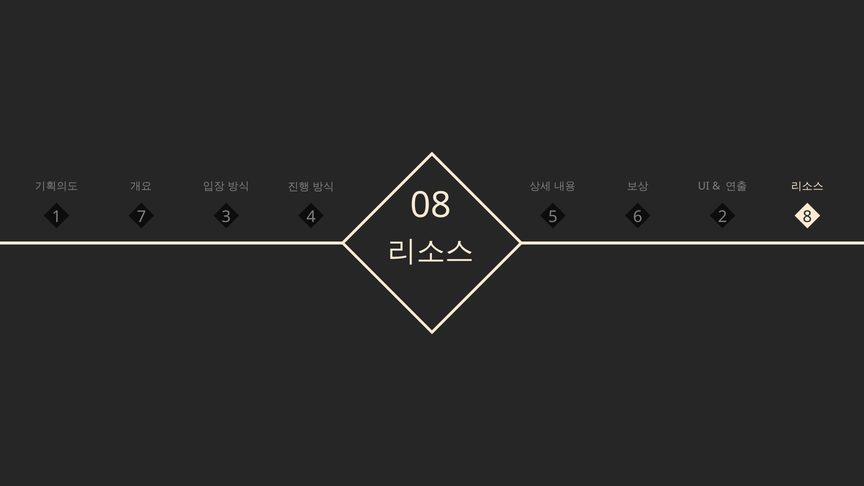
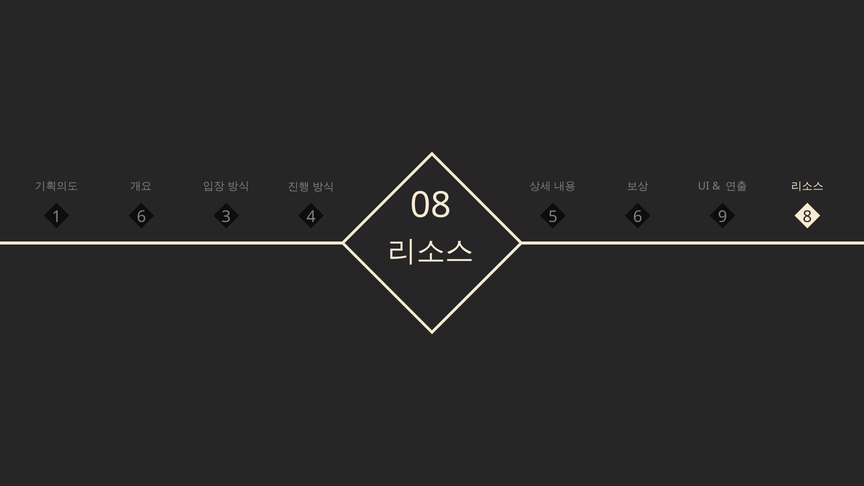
2: 2 -> 9
1 7: 7 -> 6
